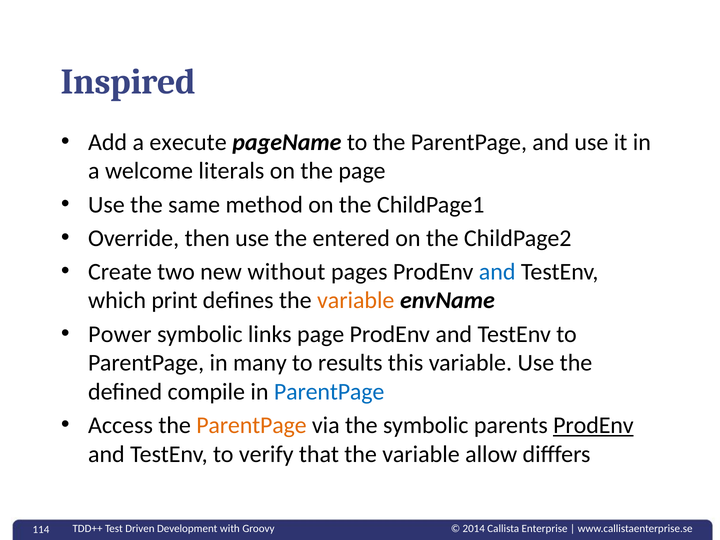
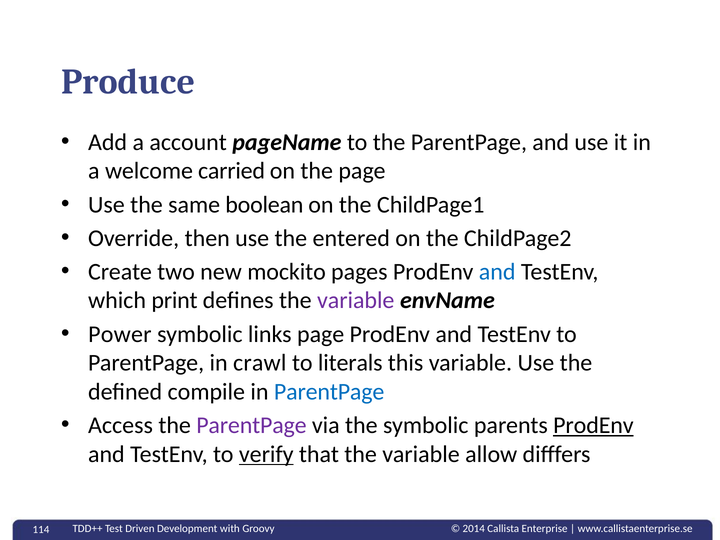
Inspired: Inspired -> Produce
execute: execute -> account
literals: literals -> carried
method: method -> boolean
without: without -> mockito
variable at (356, 301) colour: orange -> purple
many: many -> crawl
results: results -> literals
ParentPage at (251, 425) colour: orange -> purple
verify underline: none -> present
